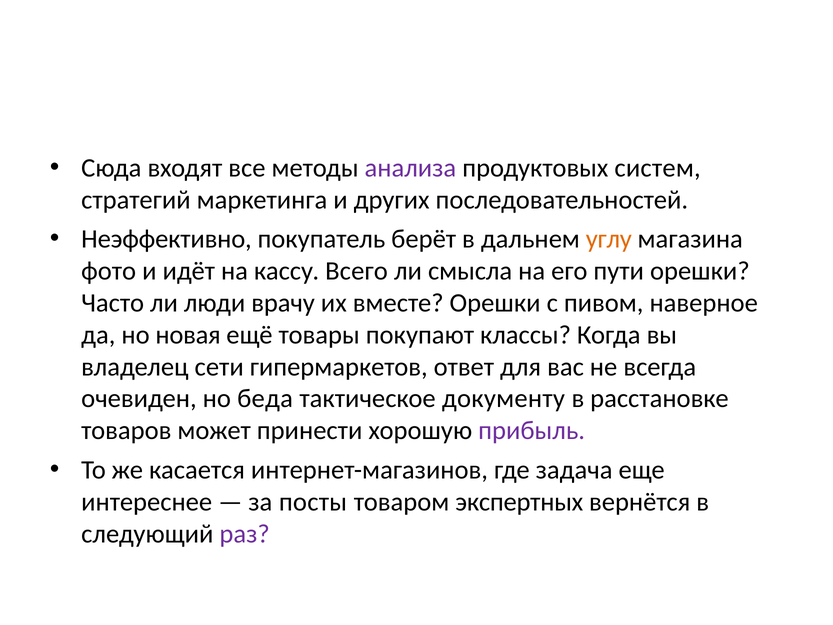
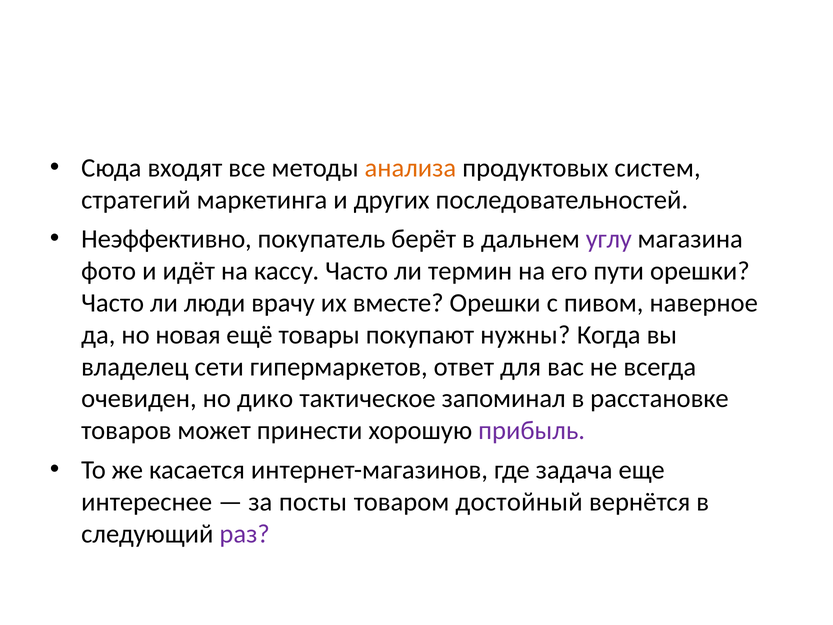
анализа colour: purple -> orange
углу colour: orange -> purple
кассу Всего: Всего -> Часто
смысла: смысла -> термин
классы: классы -> нужны
беда: беда -> дико
документу: документу -> запоминал
экспертных: экспертных -> достойный
